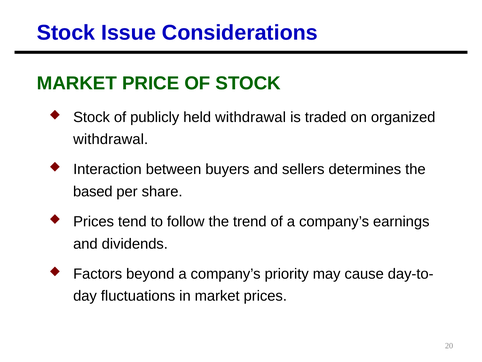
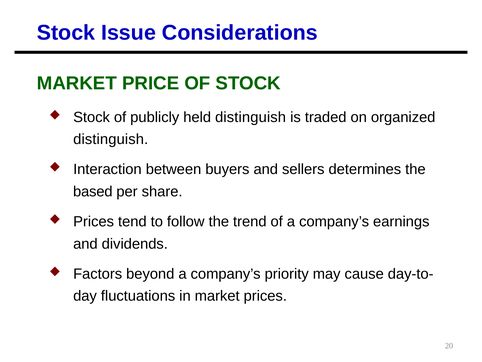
held withdrawal: withdrawal -> distinguish
withdrawal at (111, 139): withdrawal -> distinguish
